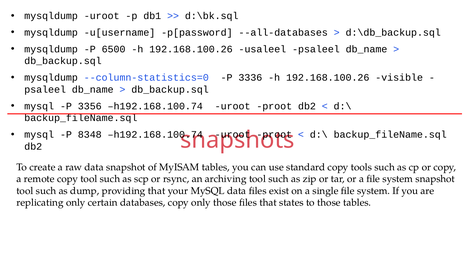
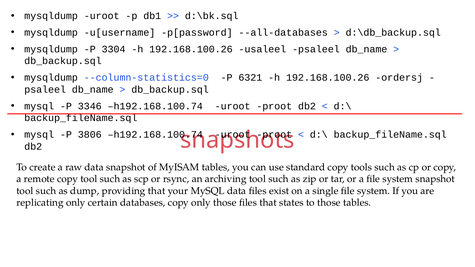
6500: 6500 -> 3304
3336: 3336 -> 6321
visible: visible -> ordersj
3356: 3356 -> 3346
8348: 8348 -> 3806
